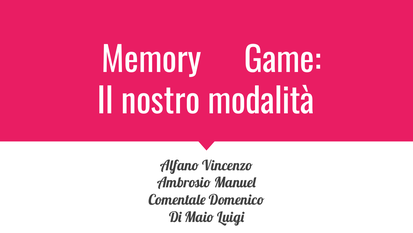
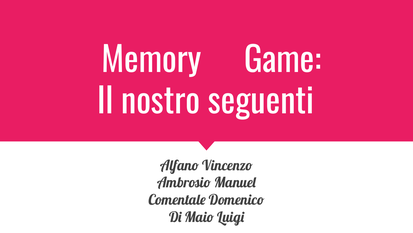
modalità: modalità -> seguenti
